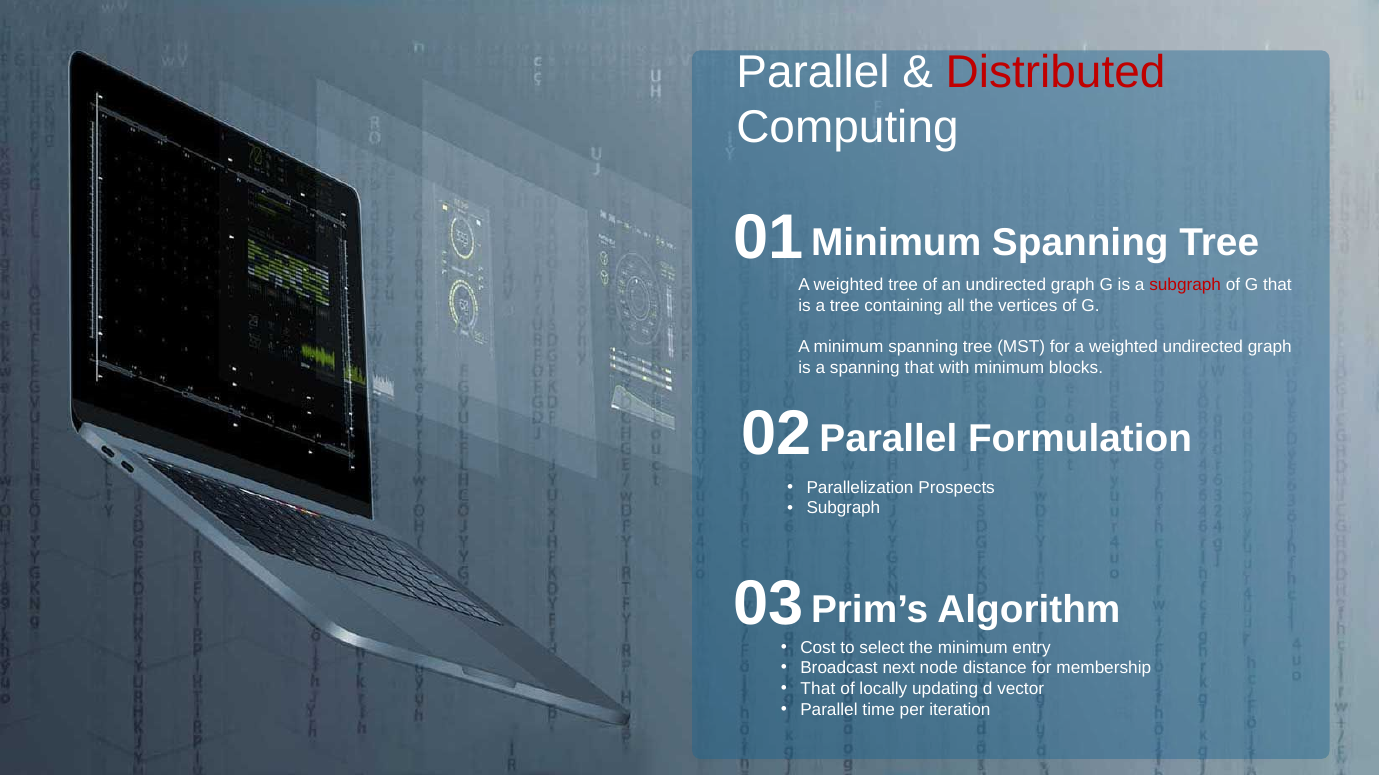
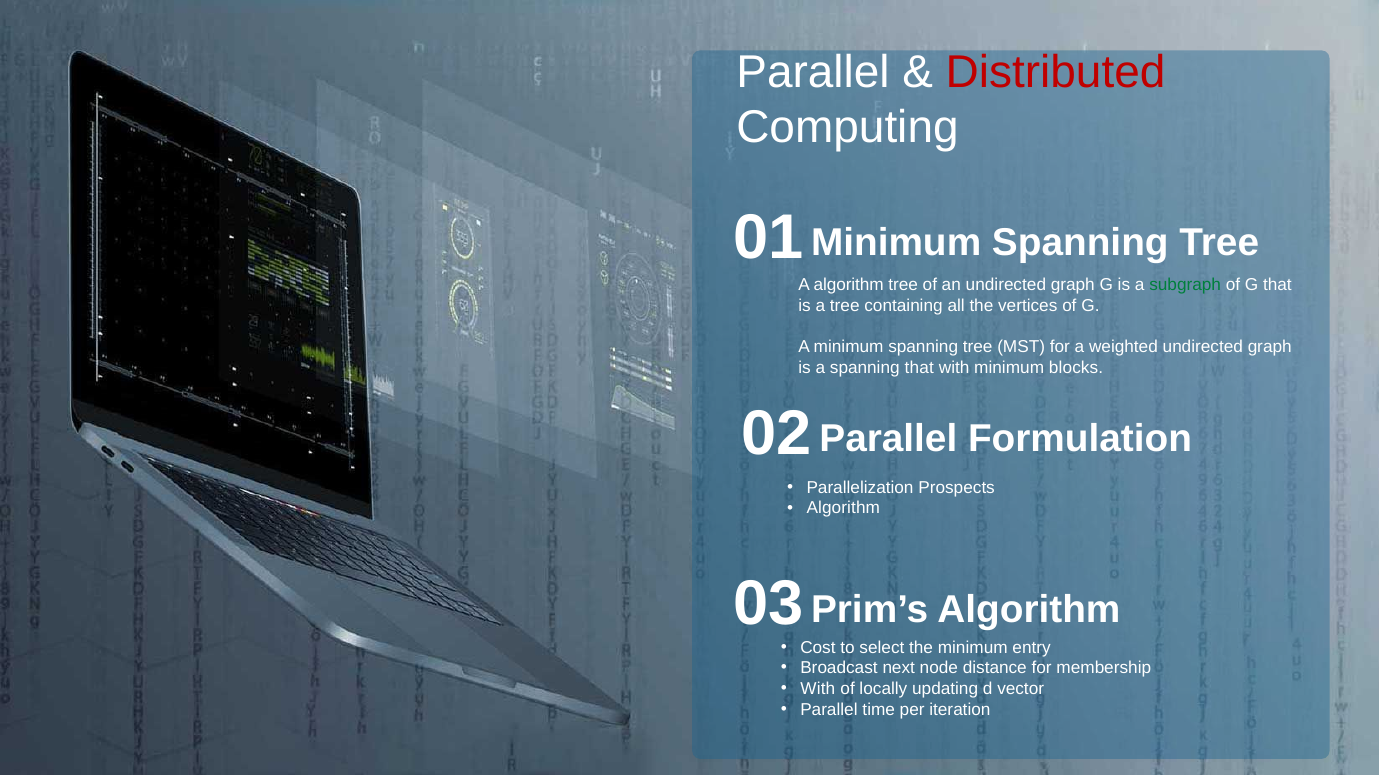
weighted at (849, 285): weighted -> algorithm
subgraph at (1185, 285) colour: red -> green
Subgraph at (843, 509): Subgraph -> Algorithm
That at (818, 689): That -> With
